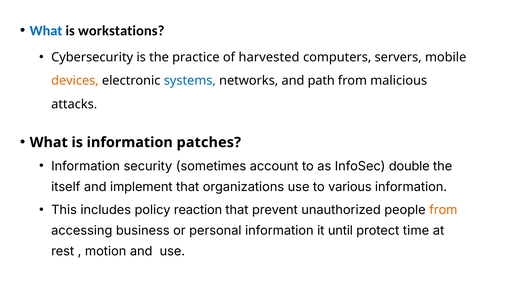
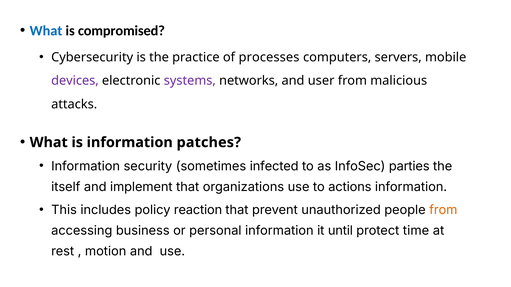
workstations: workstations -> compromised
harvested: harvested -> processes
devices colour: orange -> purple
systems colour: blue -> purple
path: path -> user
account: account -> infected
double: double -> parties
various: various -> actions
